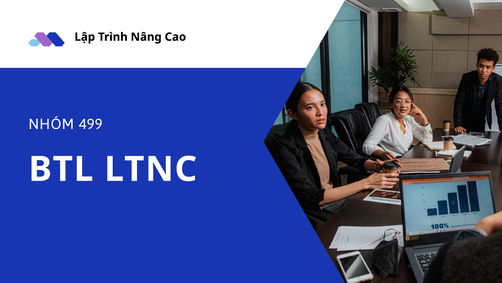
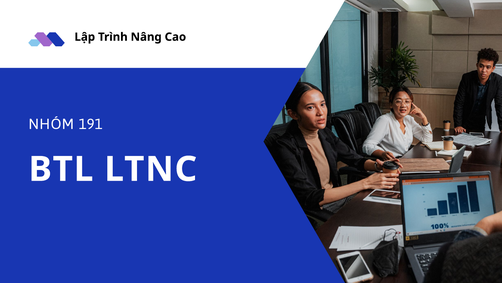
499: 499 -> 191
